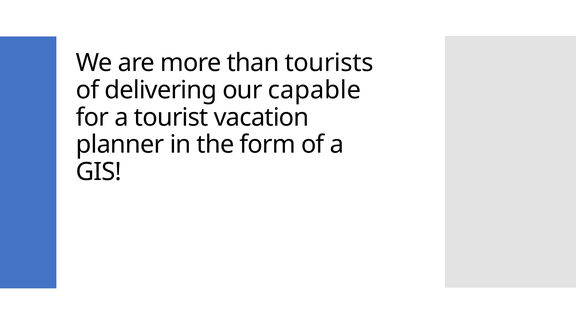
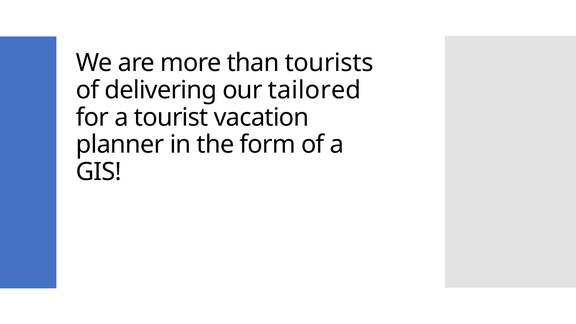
capable: capable -> tailored
